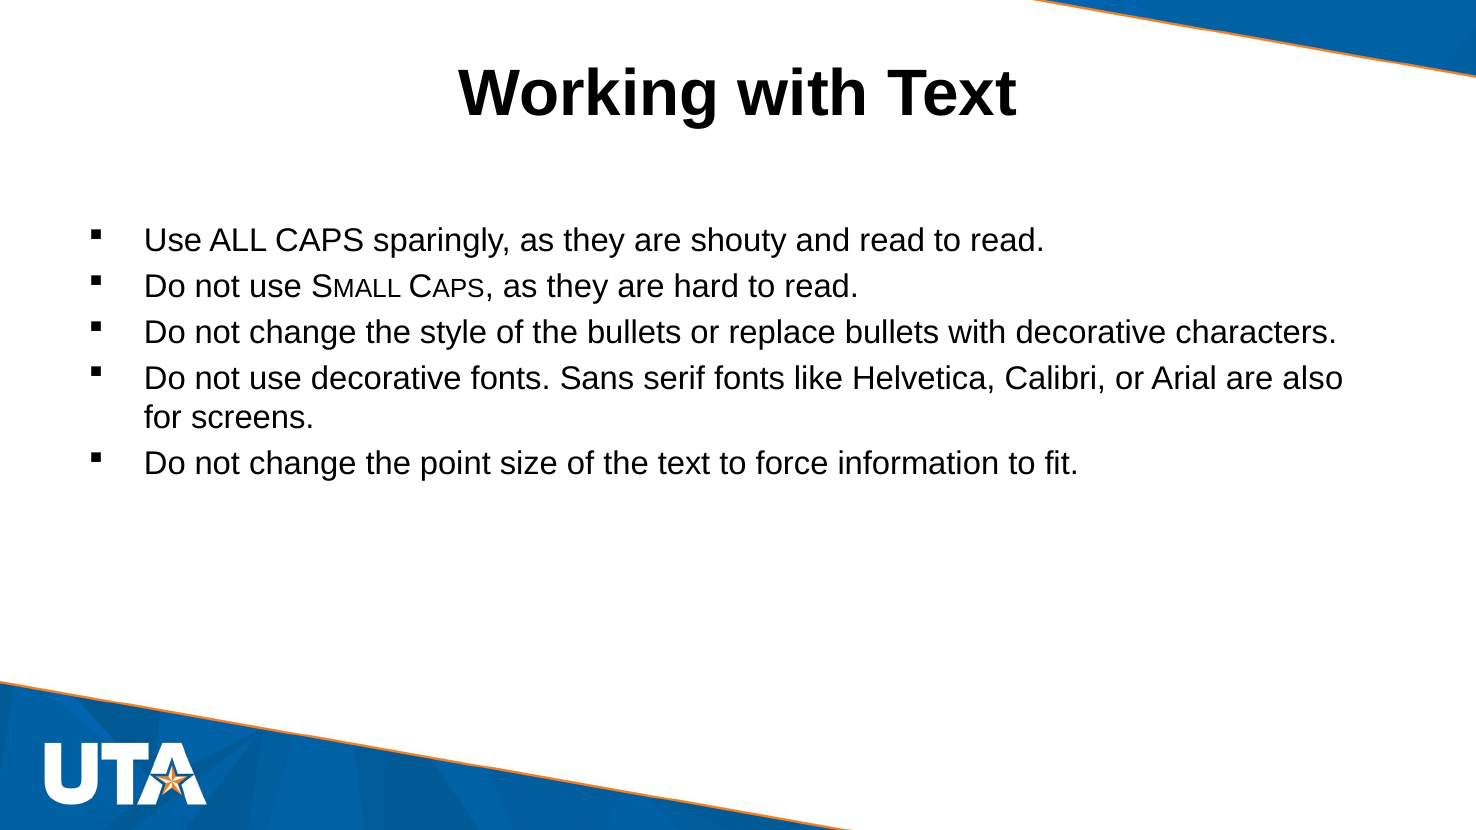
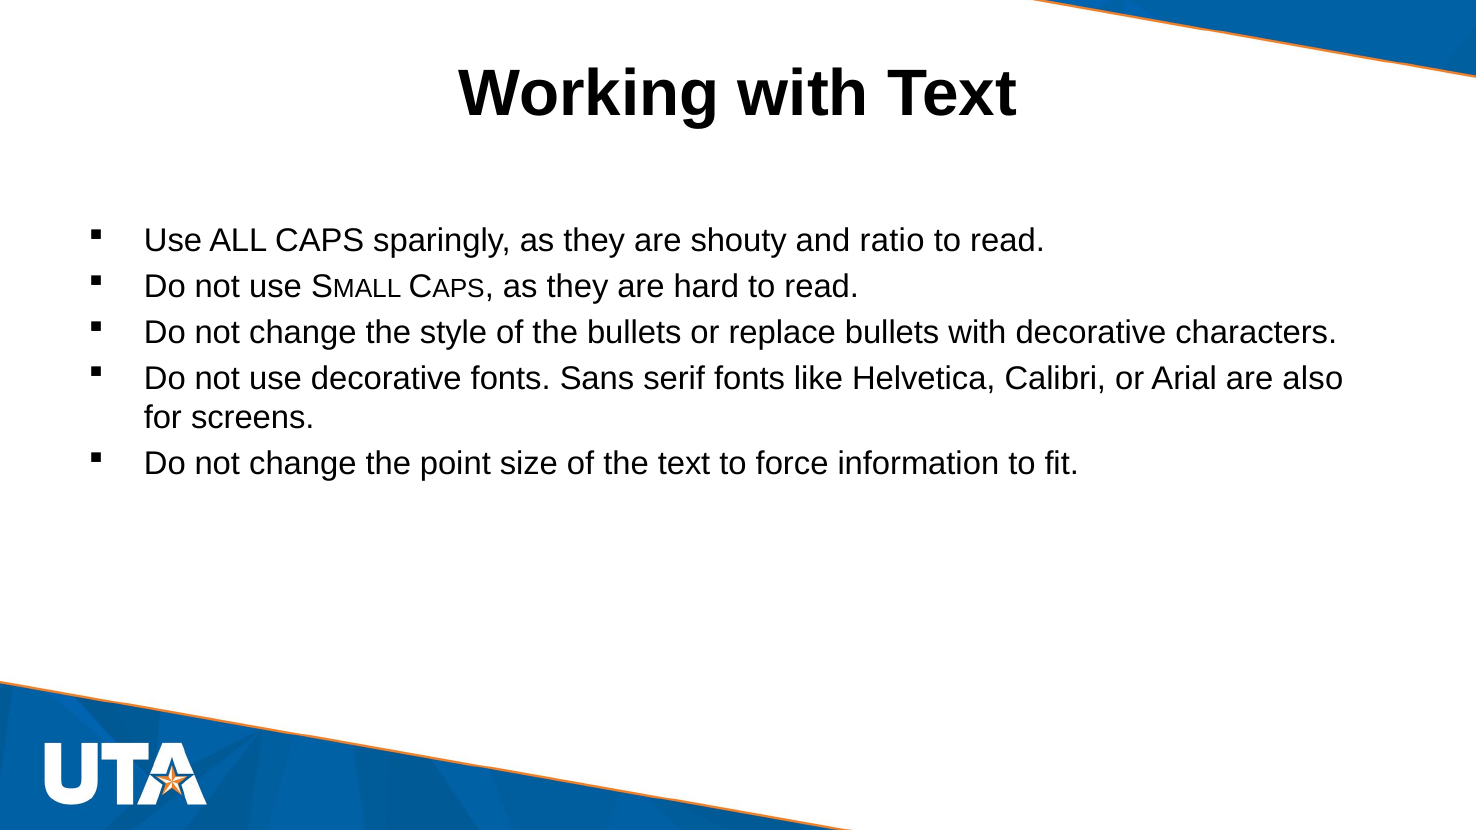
and read: read -> ratio
